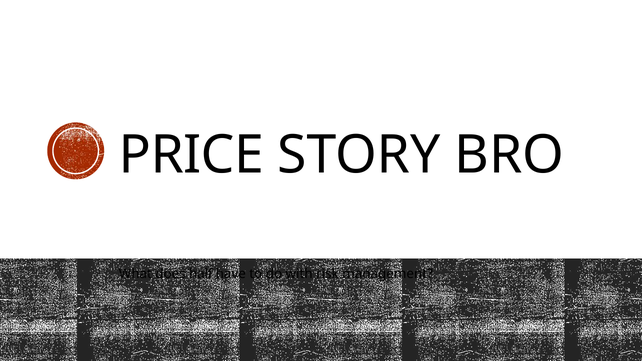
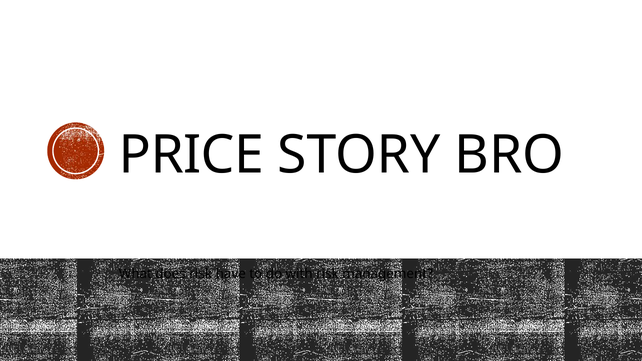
does half: half -> risk
